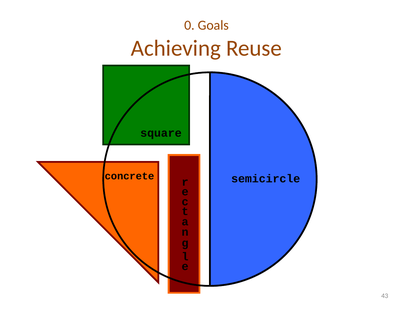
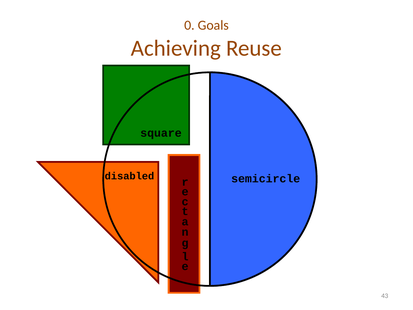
concrete: concrete -> disabled
